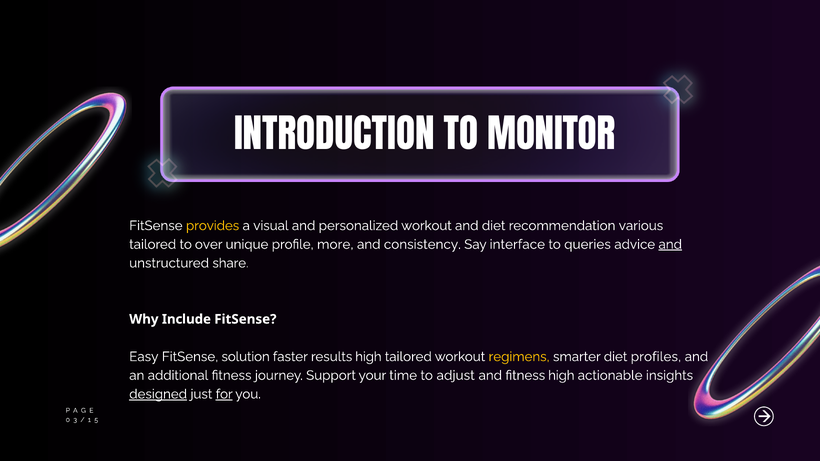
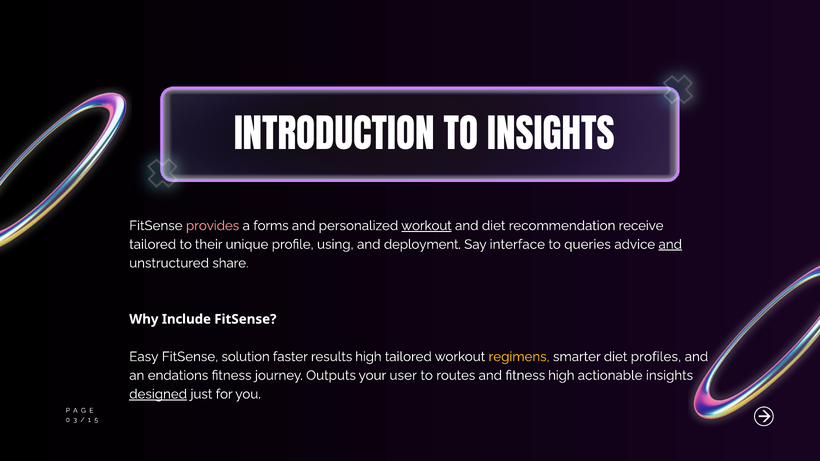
TO MONITOR: MONITOR -> INSIGHTS
provides colour: yellow -> pink
visual: visual -> forms
workout at (426, 226) underline: none -> present
various: various -> receive
over: over -> their
more: more -> using
consistency: consistency -> deployment
additional: additional -> endations
Support: Support -> Outputs
time: time -> user
adjust: adjust -> routes
for underline: present -> none
